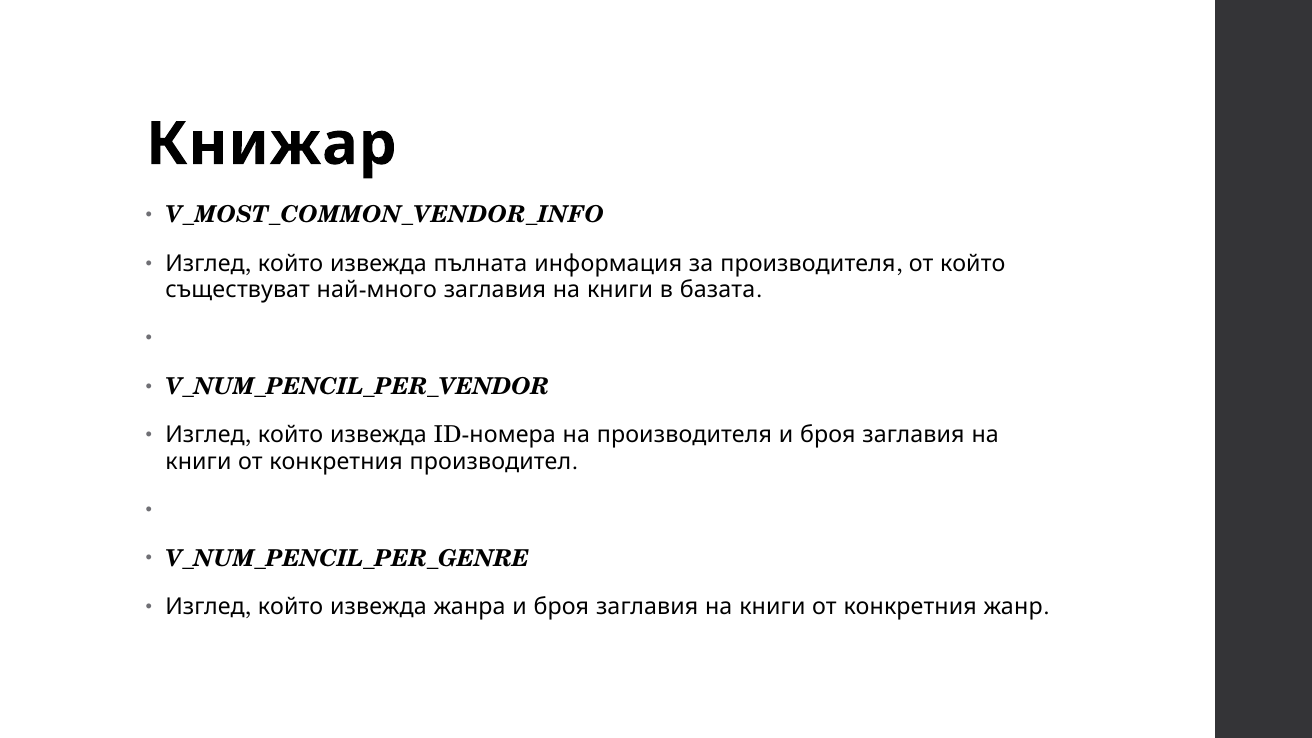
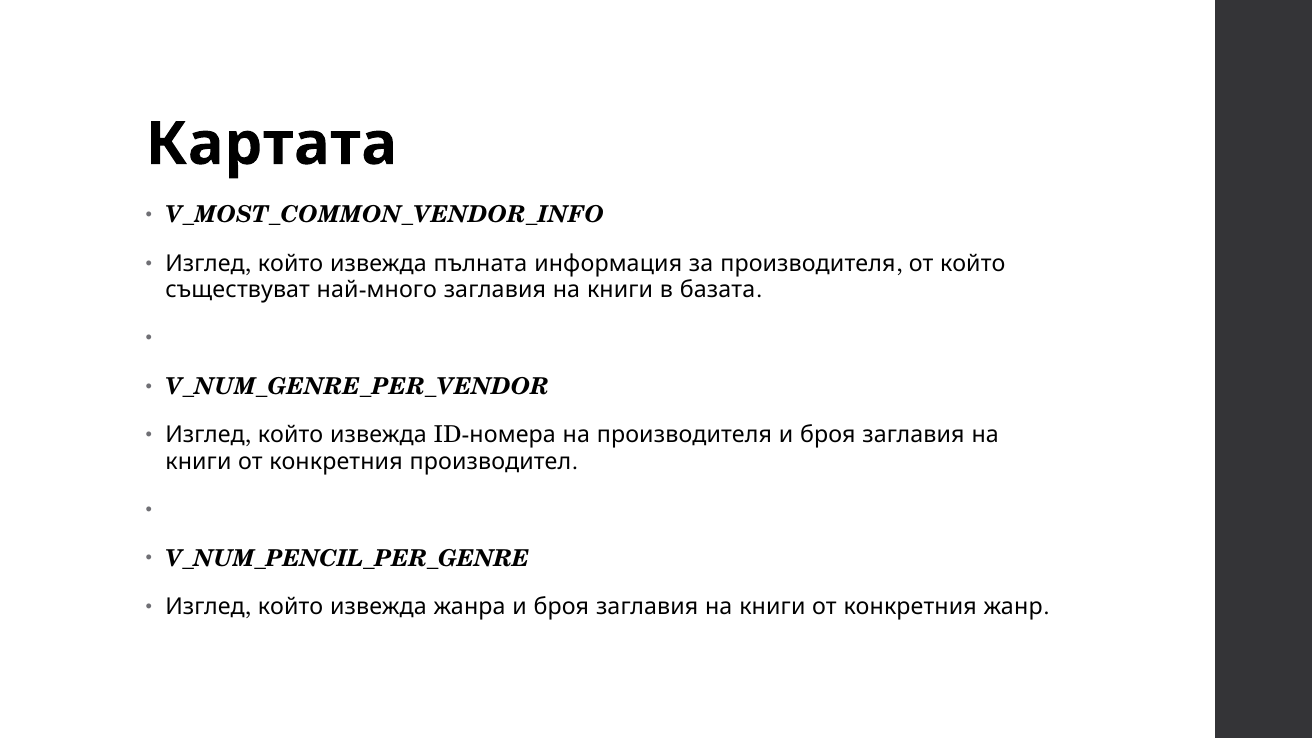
Книжар: Книжар -> Картата
V_NUM_PENCIL_PER_VENDOR: V_NUM_PENCIL_PER_VENDOR -> V_NUM_GENRE_PER_VENDOR
